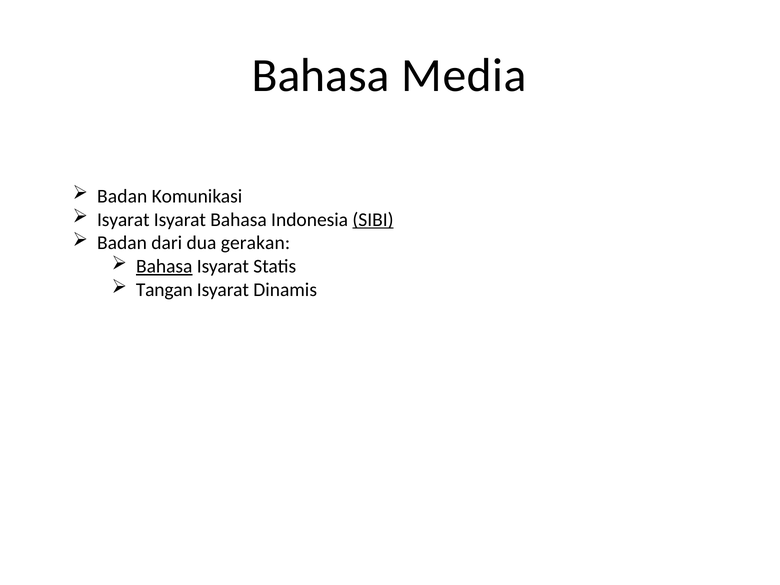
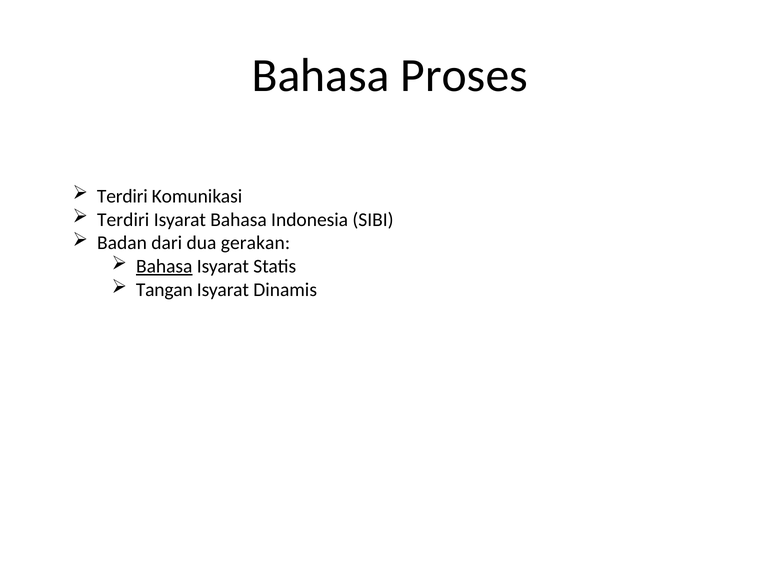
Media: Media -> Proses
Badan at (122, 196): Badan -> Terdiri
Isyarat at (123, 220): Isyarat -> Terdiri
SIBI underline: present -> none
